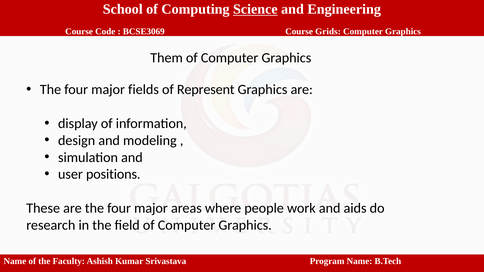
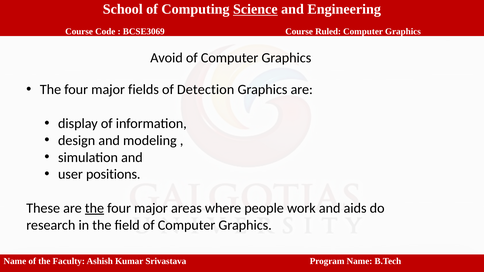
Grids: Grids -> Ruled
Them: Them -> Avoid
Represent: Represent -> Detection
the at (94, 208) underline: none -> present
